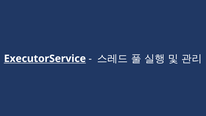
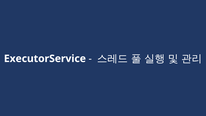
ExecutorService underline: present -> none
